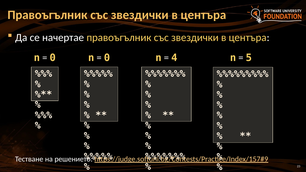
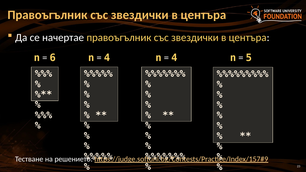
0 at (53, 58): 0 -> 6
0 at (107, 58): 0 -> 4
